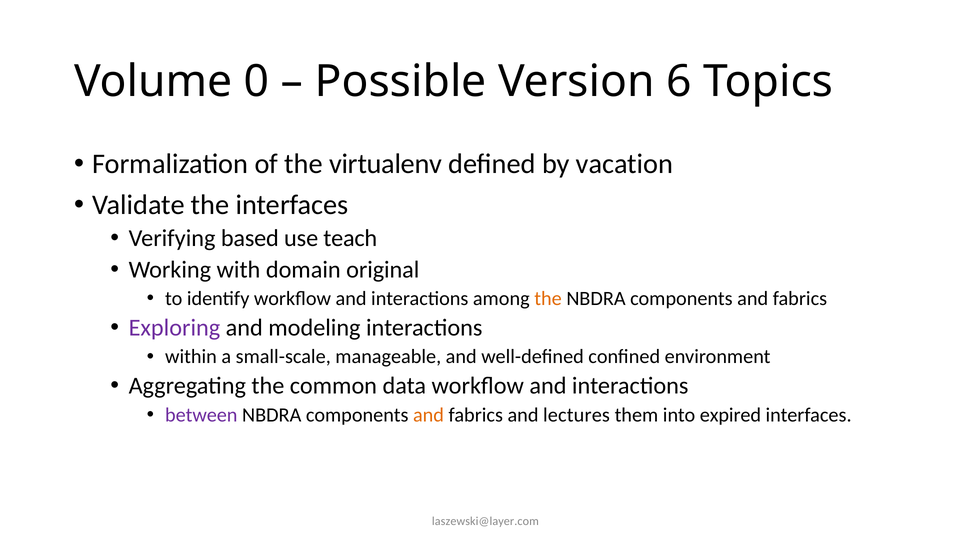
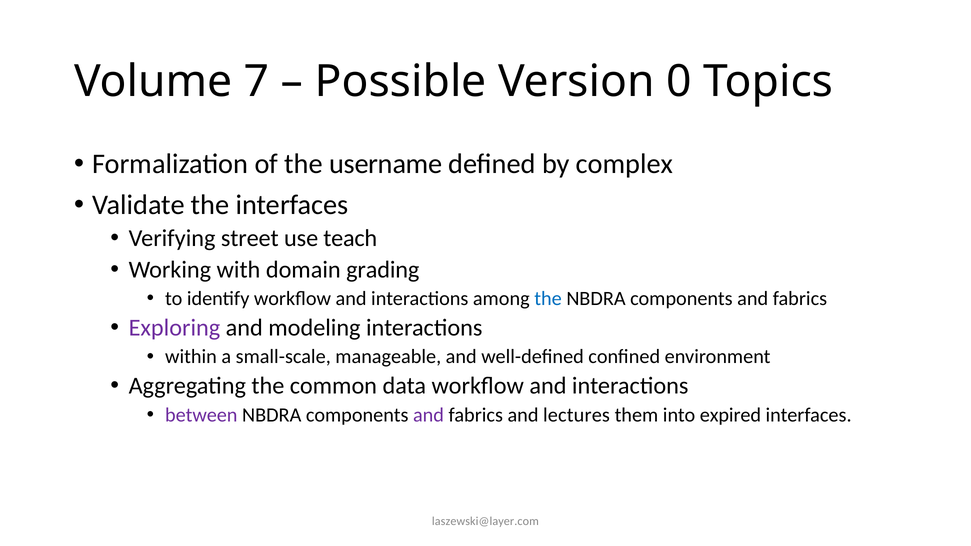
0: 0 -> 7
6: 6 -> 0
virtualenv: virtualenv -> username
vacation: vacation -> complex
based: based -> street
original: original -> grading
the at (548, 299) colour: orange -> blue
and at (429, 415) colour: orange -> purple
